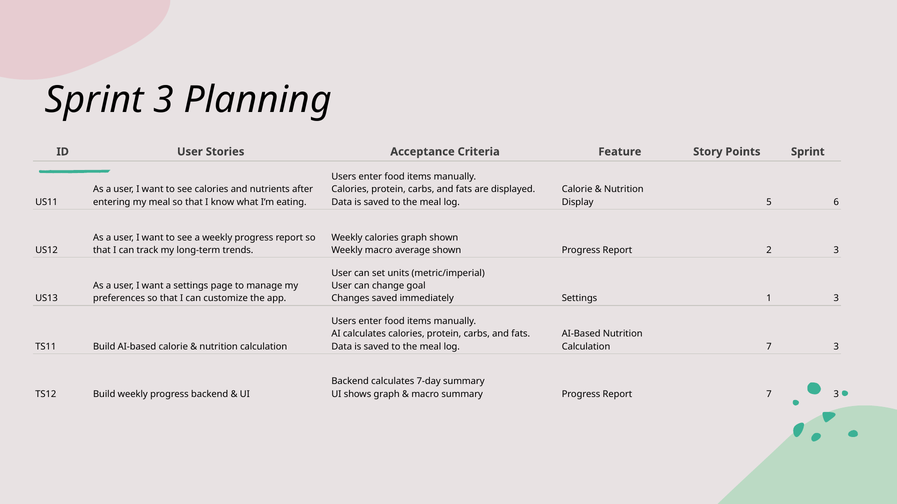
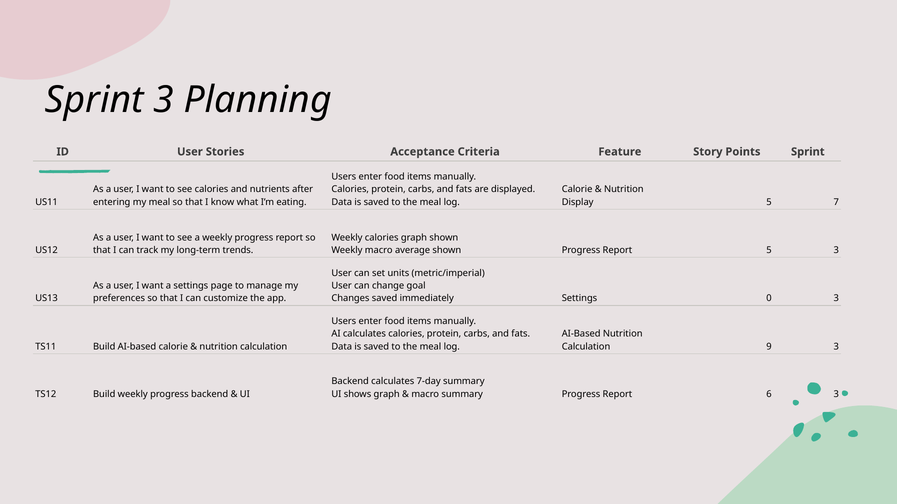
6: 6 -> 7
Report 2: 2 -> 5
1: 1 -> 0
Calculation 7: 7 -> 9
Report 7: 7 -> 6
